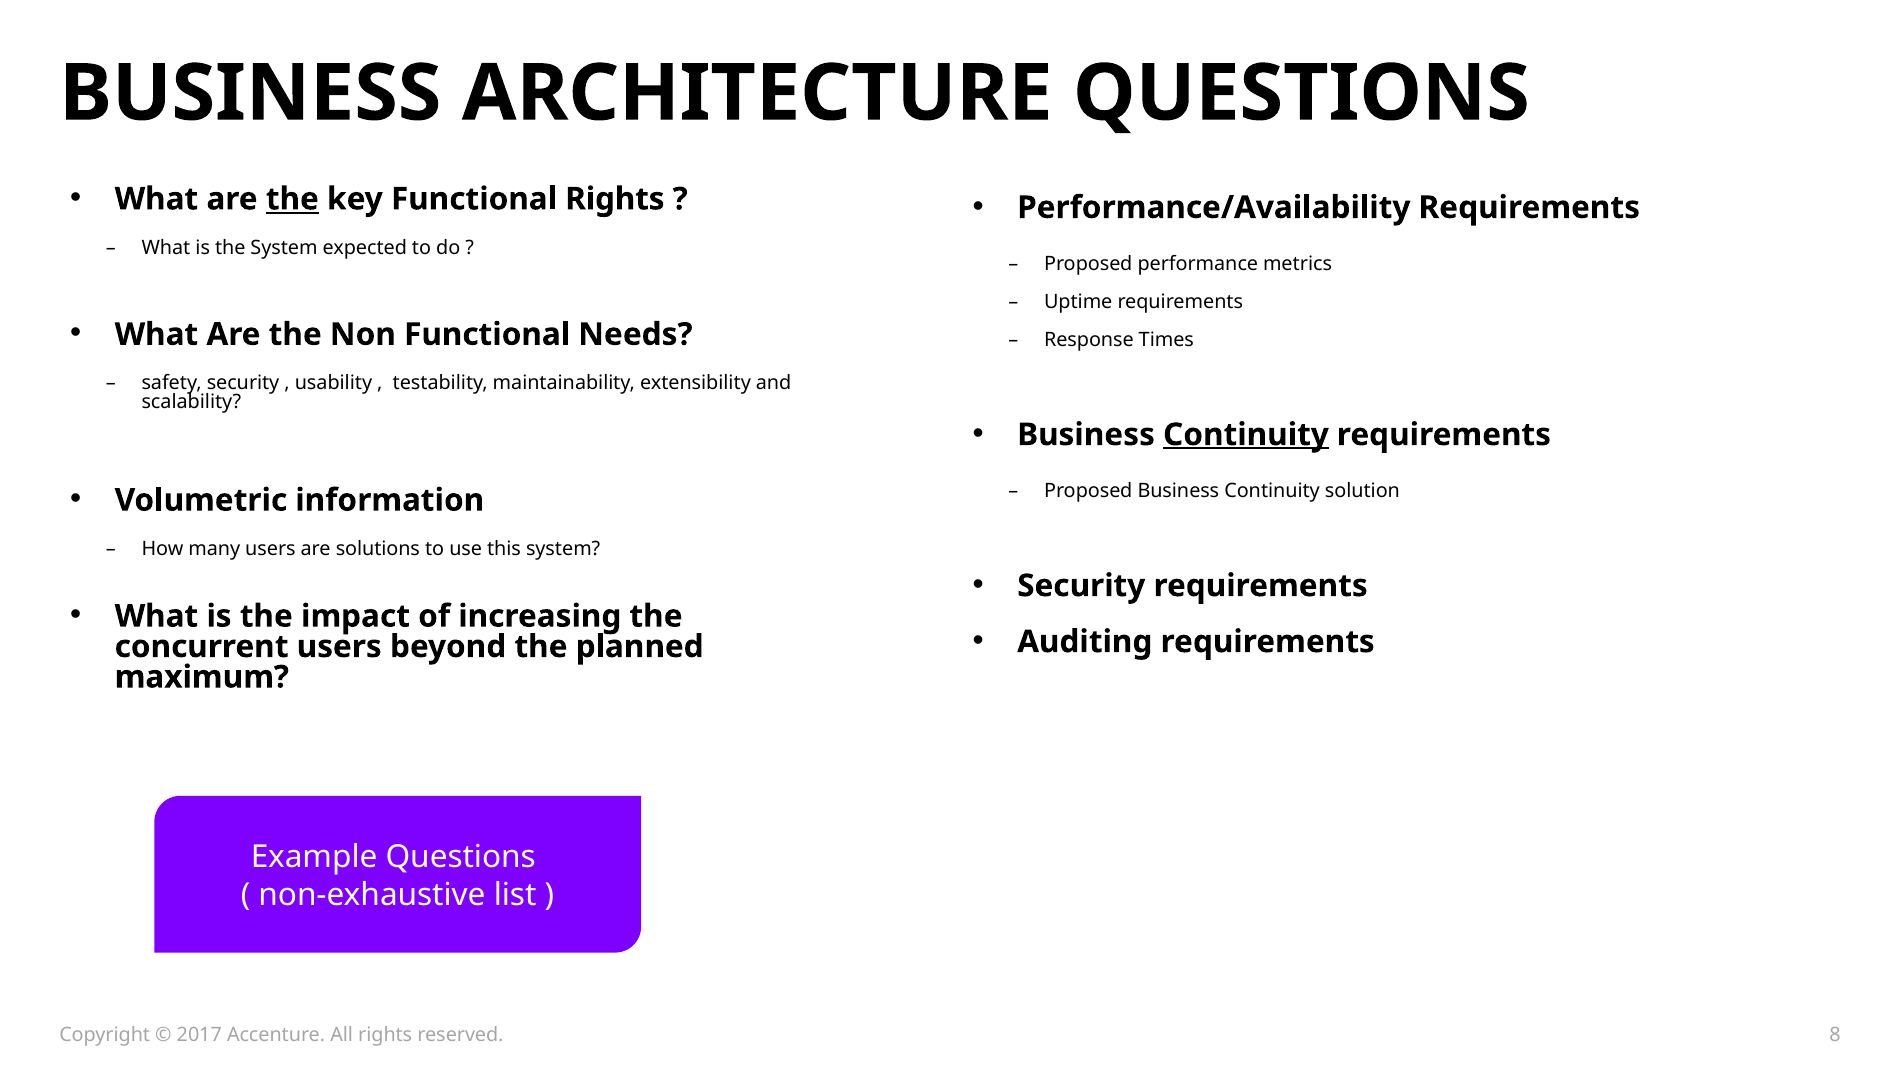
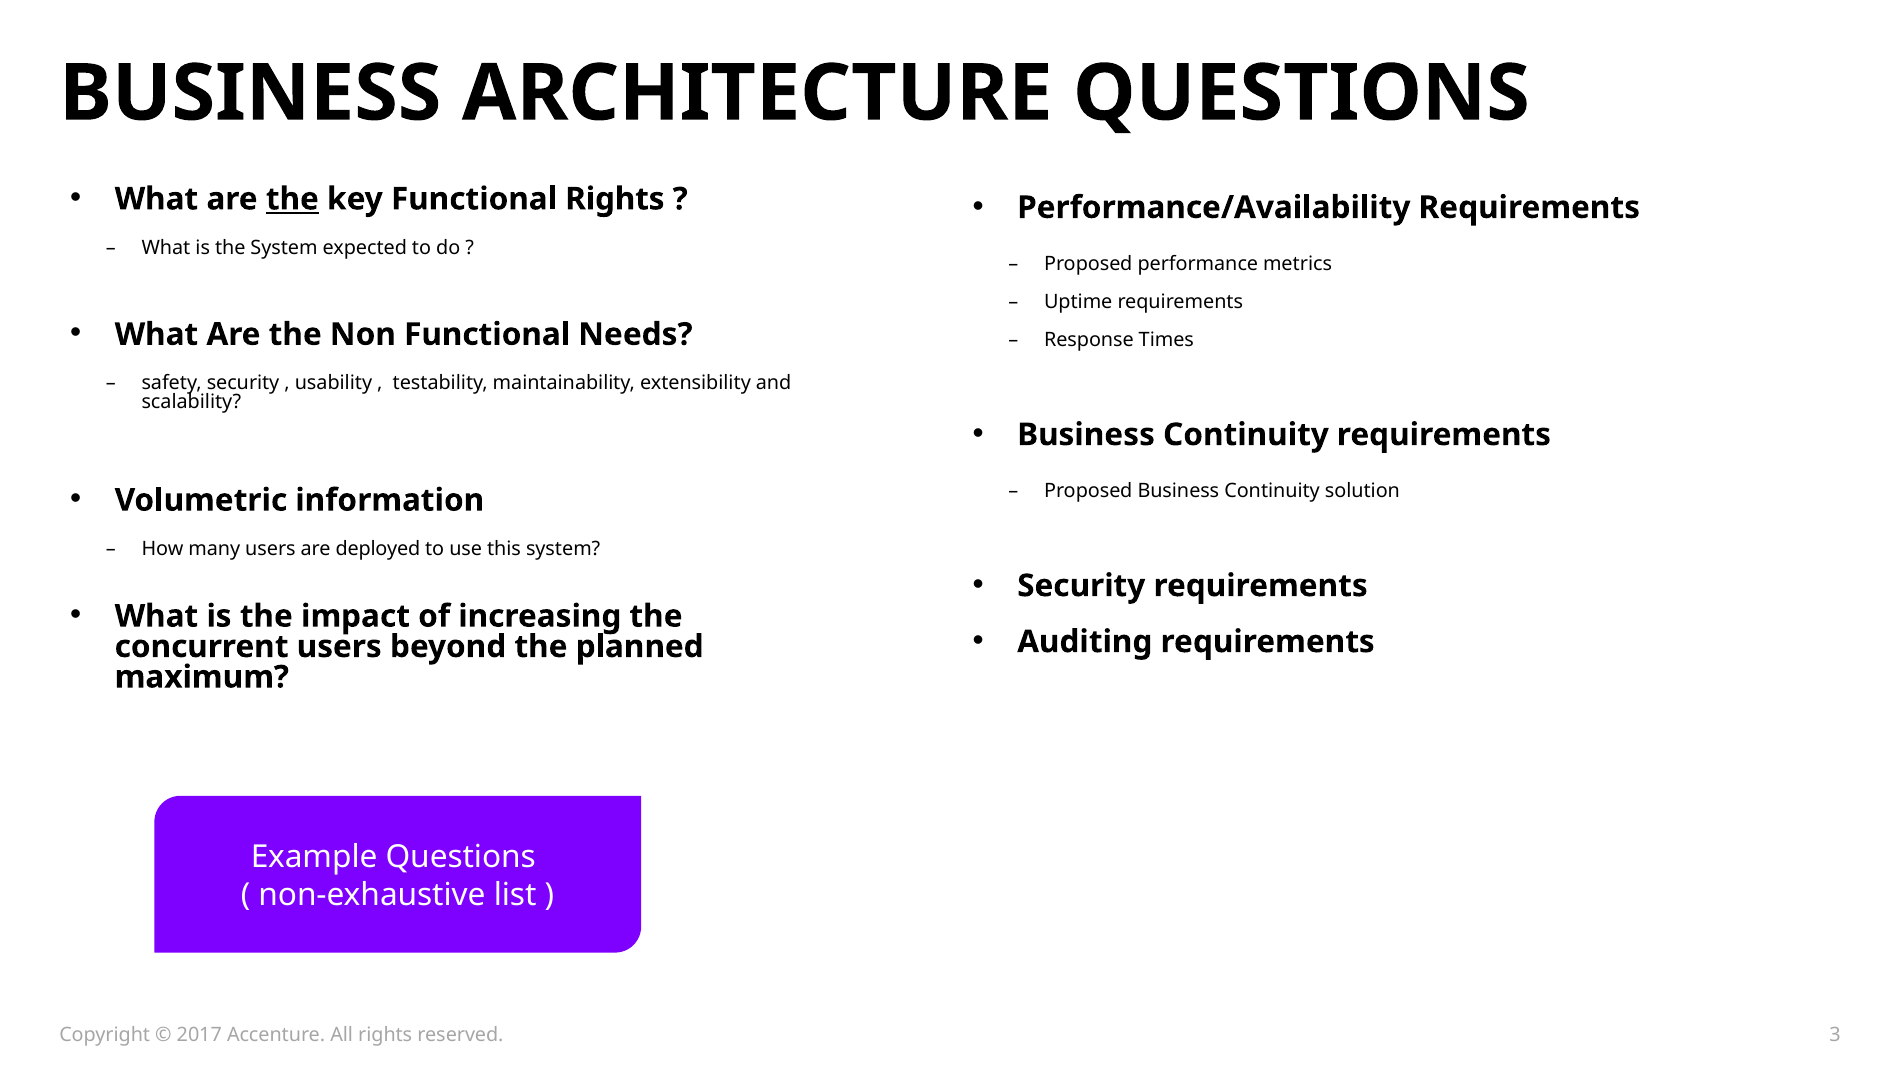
Continuity at (1246, 435) underline: present -> none
solutions: solutions -> deployed
8: 8 -> 3
